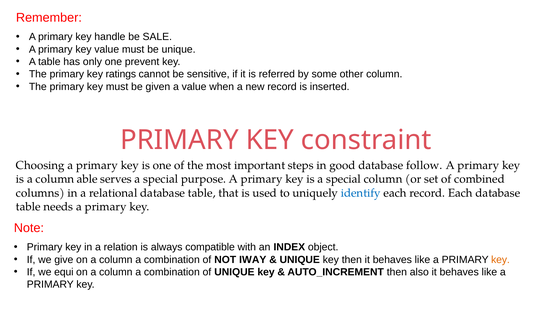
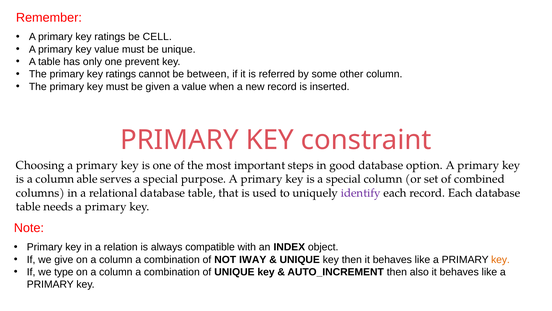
A primary key handle: handle -> ratings
SALE: SALE -> CELL
sensitive: sensitive -> between
follow: follow -> option
identify colour: blue -> purple
equi: equi -> type
